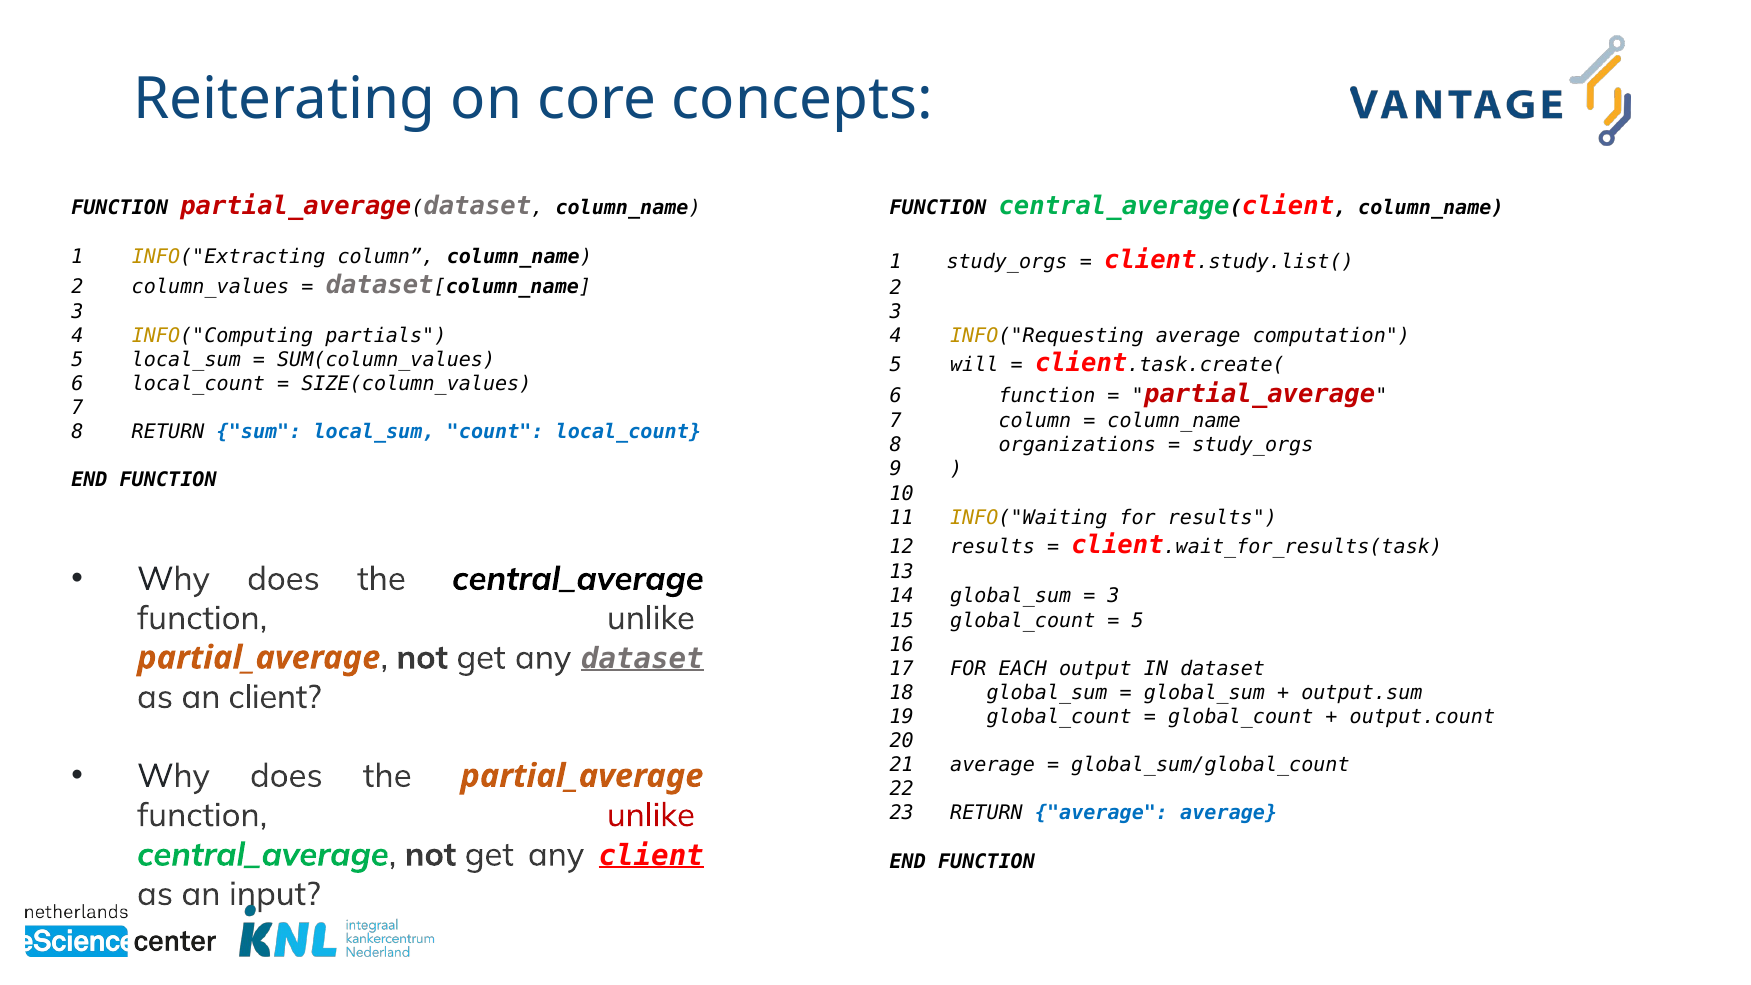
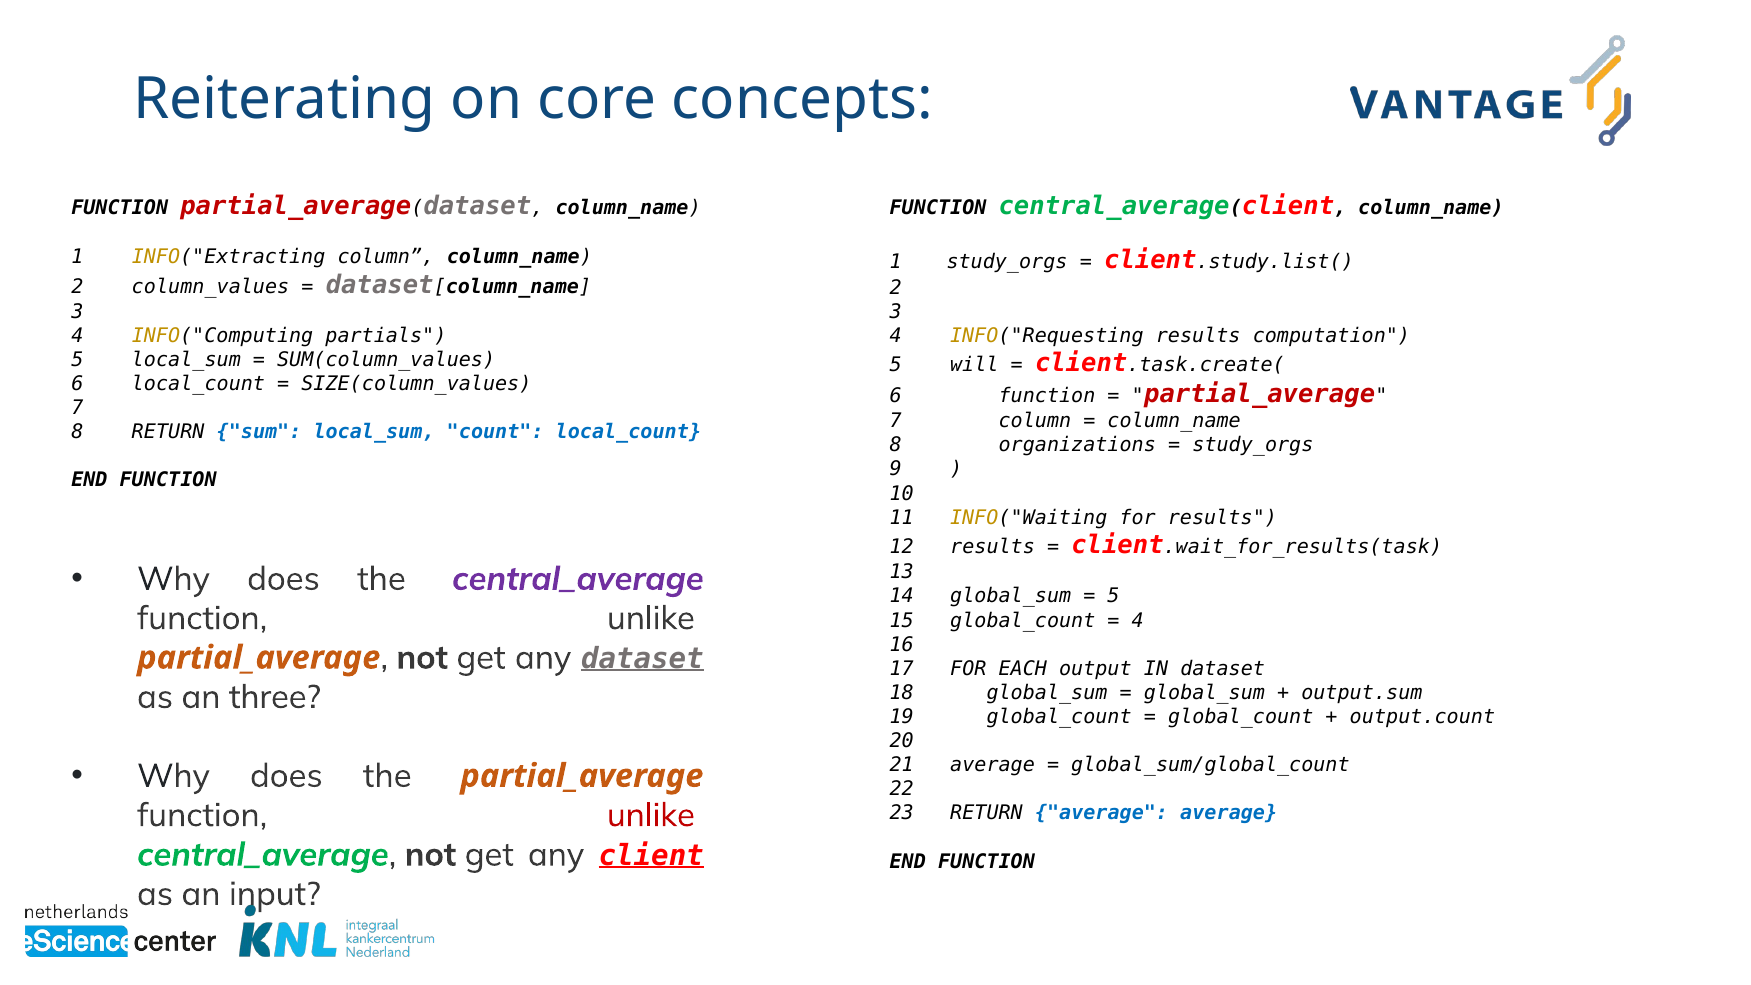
INFO("Requesting average: average -> results
central_average at (578, 579) colour: black -> purple
3 at (1113, 596): 3 -> 5
5 at (1138, 620): 5 -> 4
an client: client -> three
